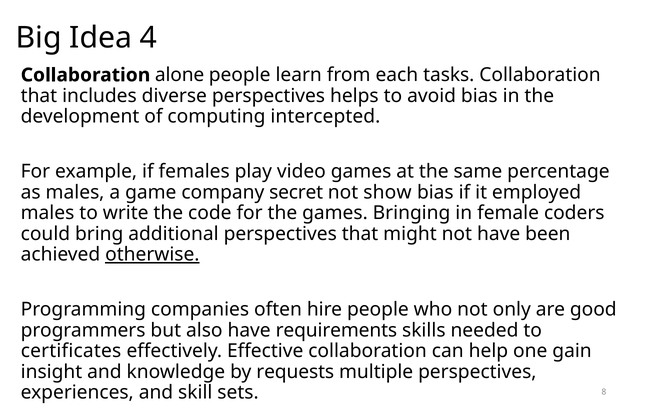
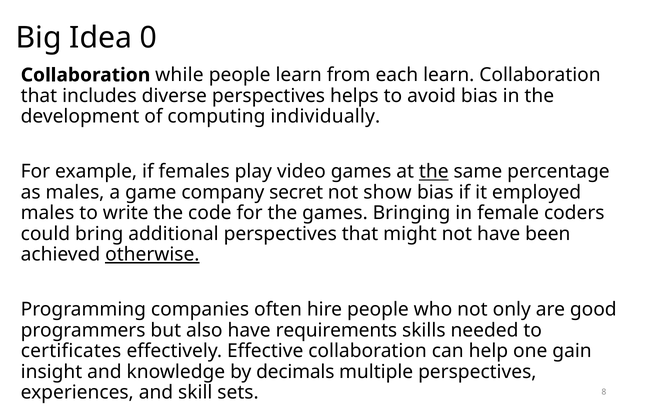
4: 4 -> 0
alone: alone -> while
each tasks: tasks -> learn
intercepted: intercepted -> individually
the at (434, 172) underline: none -> present
requests: requests -> decimals
